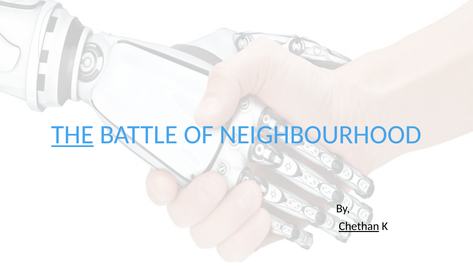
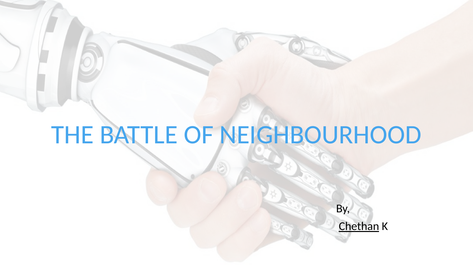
THE underline: present -> none
